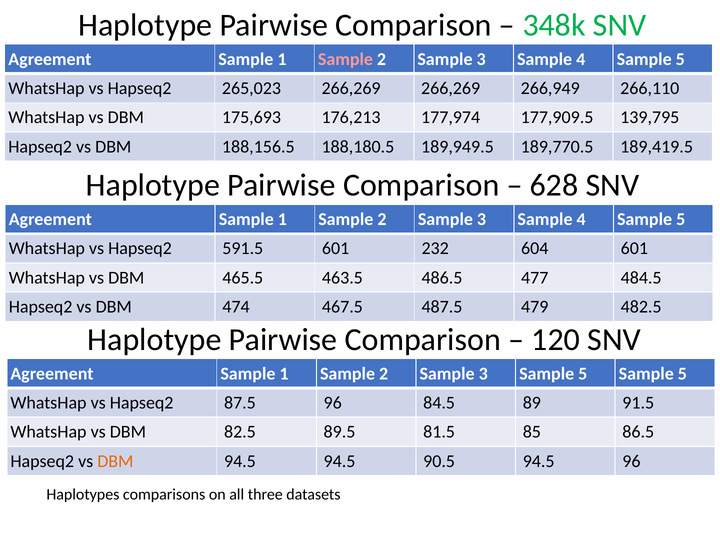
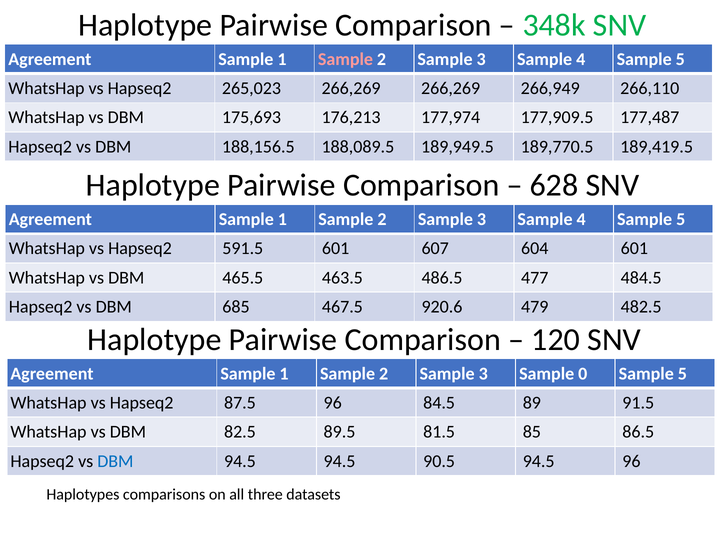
139,795: 139,795 -> 177,487
188,180.5: 188,180.5 -> 188,089.5
232: 232 -> 607
474: 474 -> 685
487.5: 487.5 -> 920.6
3 Sample 5: 5 -> 0
DBM at (115, 461) colour: orange -> blue
